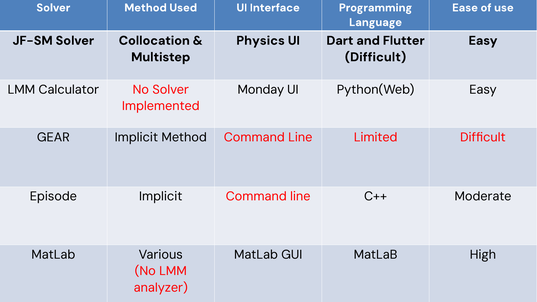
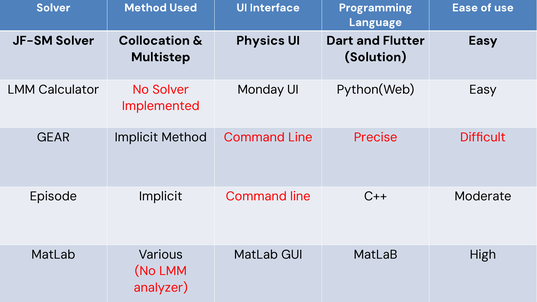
Difficult at (375, 57): Difficult -> Solution
Limited: Limited -> Precise
